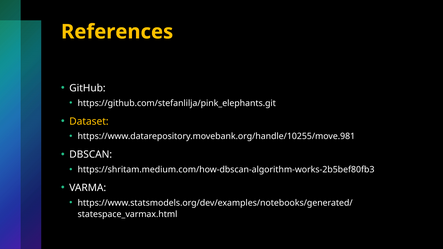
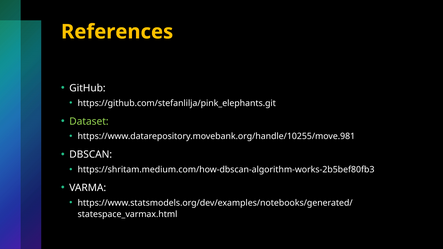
Dataset colour: yellow -> light green
